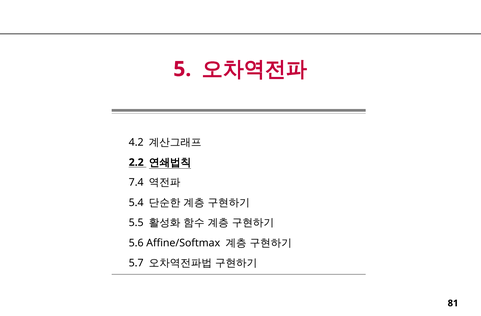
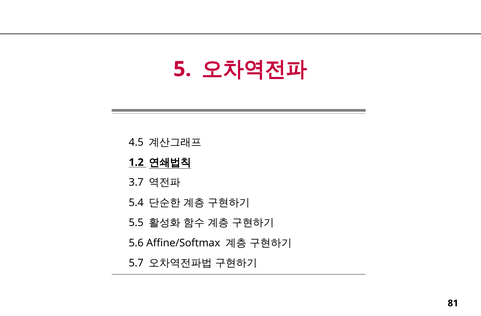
4.2: 4.2 -> 4.5
2.2: 2.2 -> 1.2
7.4: 7.4 -> 3.7
